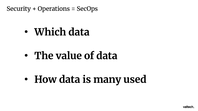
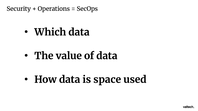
many: many -> space
